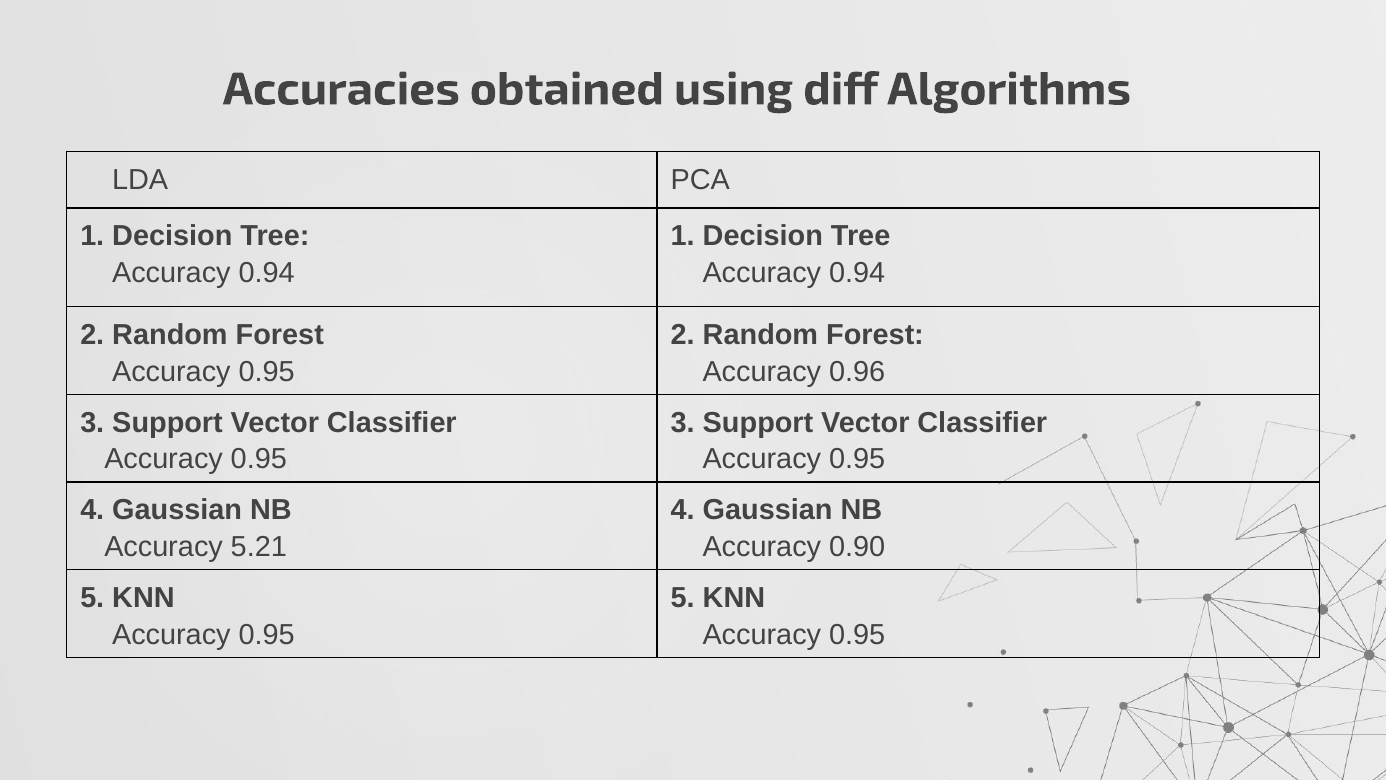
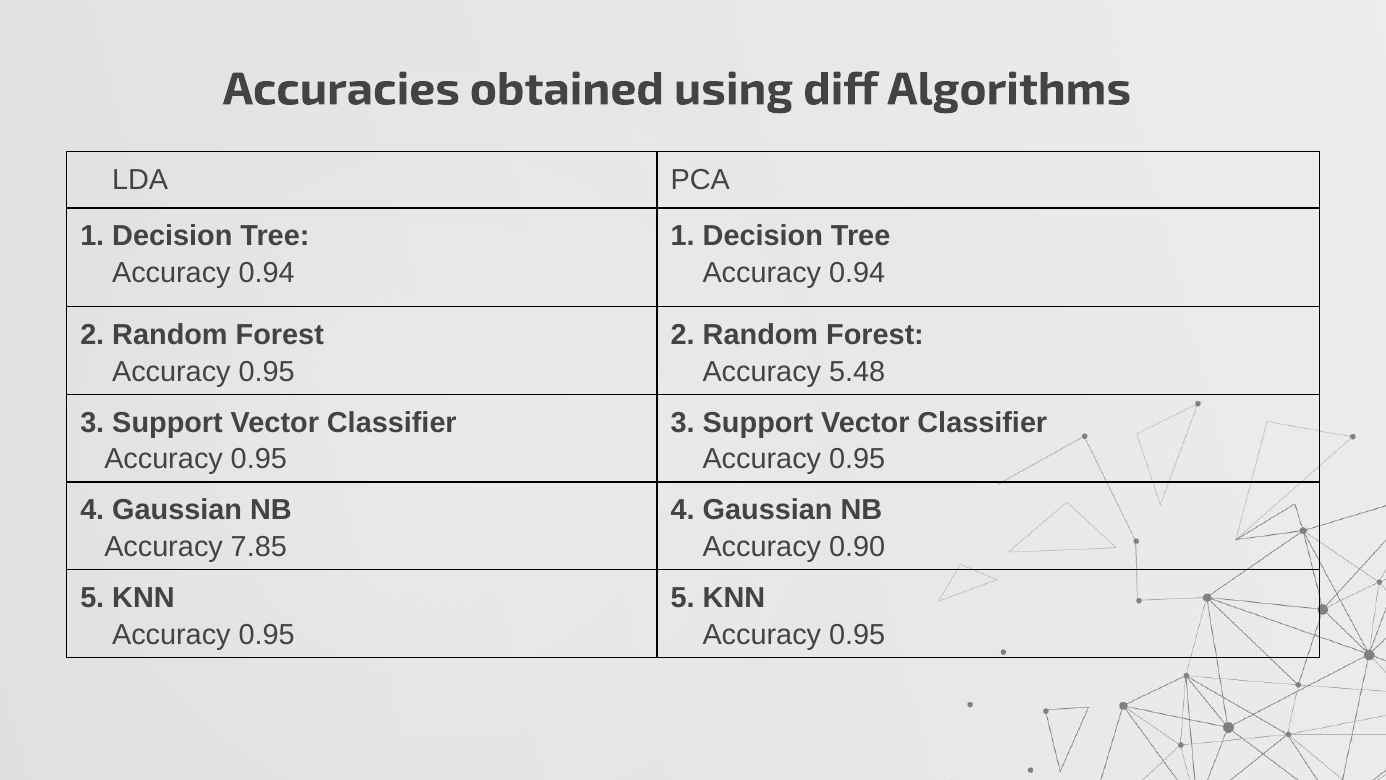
0.96: 0.96 -> 5.48
5.21: 5.21 -> 7.85
